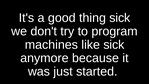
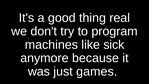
thing sick: sick -> real
started: started -> games
